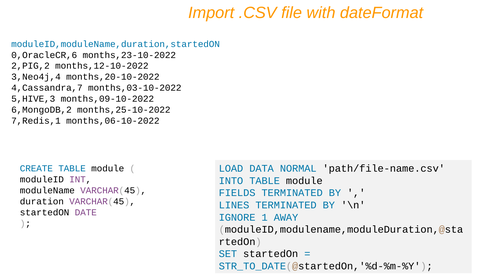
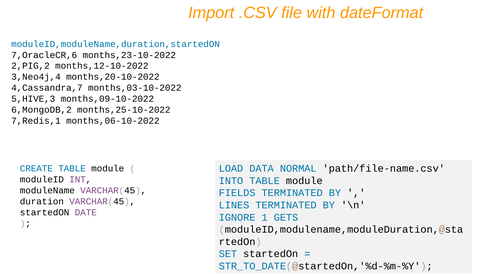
0,OracleCR,6: 0,OracleCR,6 -> 7,OracleCR,6
AWAY: AWAY -> GETS
